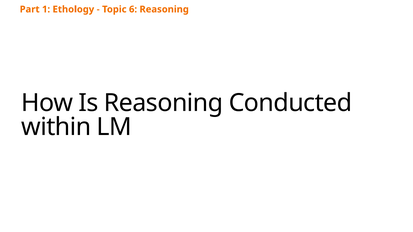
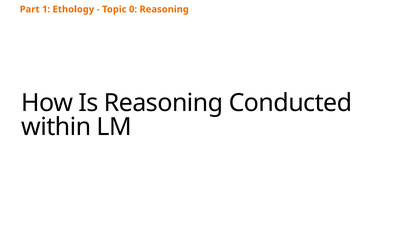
6: 6 -> 0
